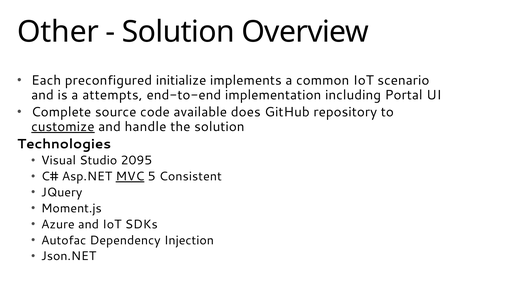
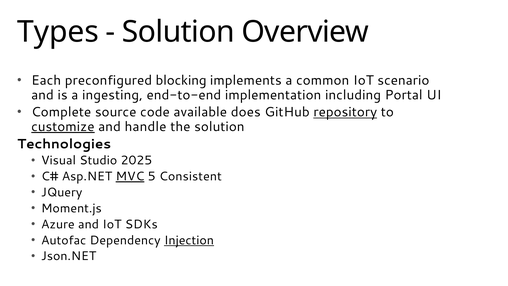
Other: Other -> Types
initialize: initialize -> blocking
attempts: attempts -> ingesting
repository underline: none -> present
2095: 2095 -> 2025
Injection underline: none -> present
